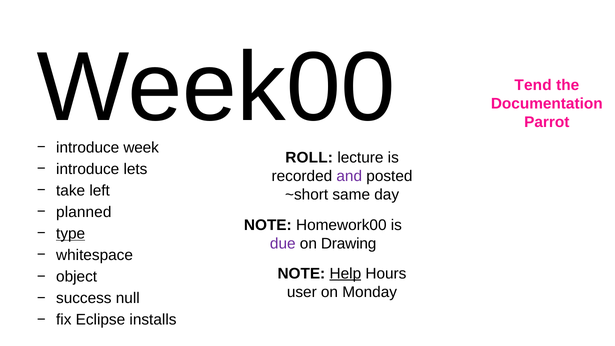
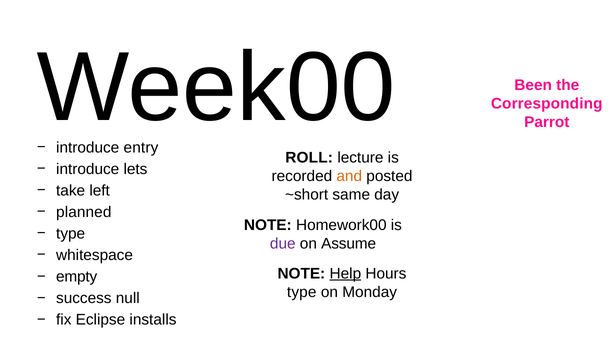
Tend: Tend -> Been
Documentation: Documentation -> Corresponding
week: week -> entry
and colour: purple -> orange
type at (71, 234) underline: present -> none
Drawing: Drawing -> Assume
object: object -> empty
user at (302, 292): user -> type
